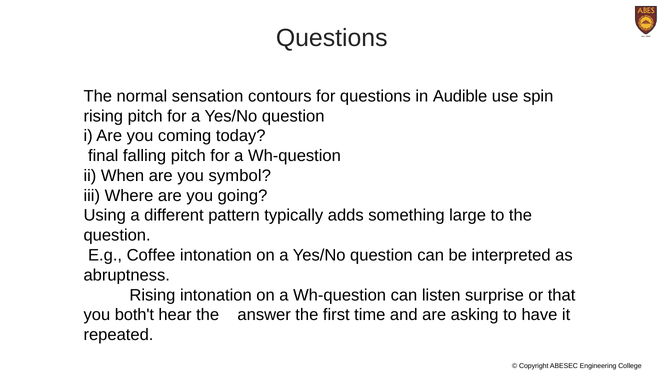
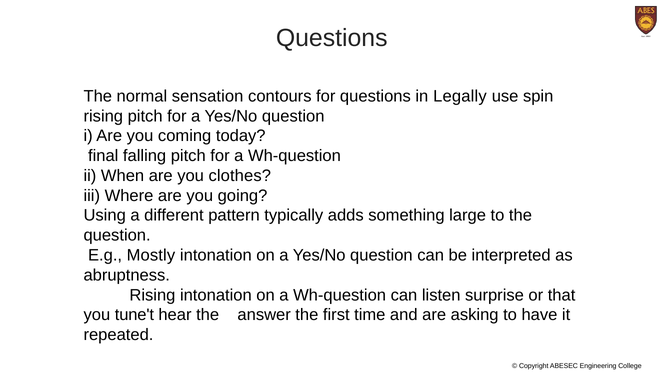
Audible: Audible -> Legally
symbol: symbol -> clothes
Coffee: Coffee -> Mostly
both't: both't -> tune't
